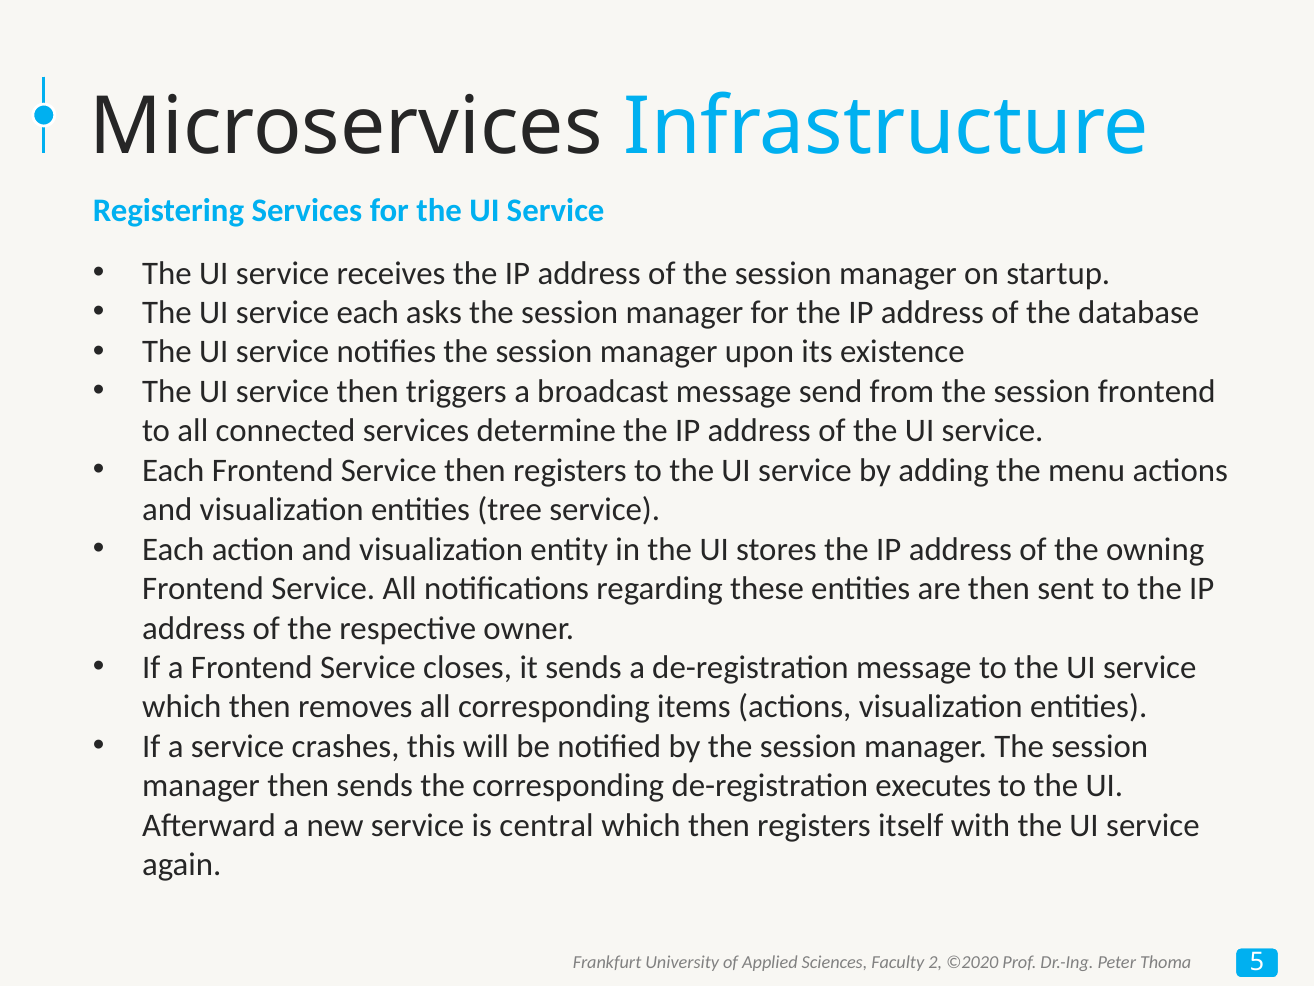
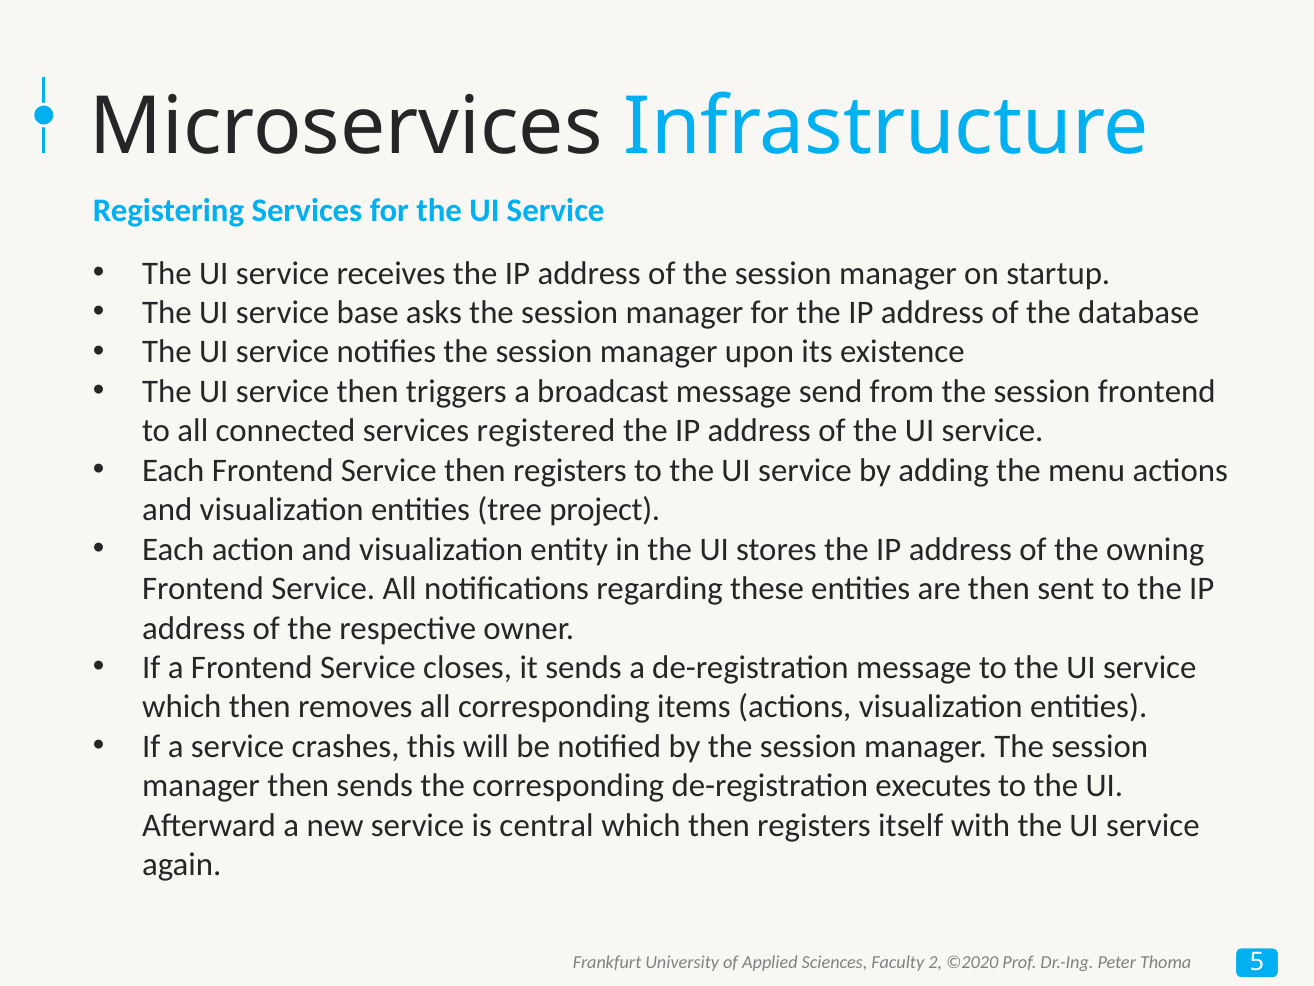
service each: each -> base
determine: determine -> registered
tree service: service -> project
